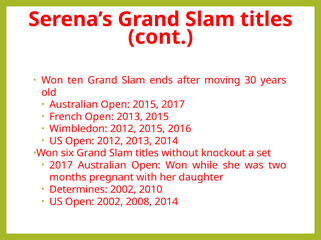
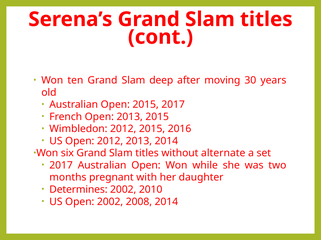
ends: ends -> deep
knockout: knockout -> alternate
